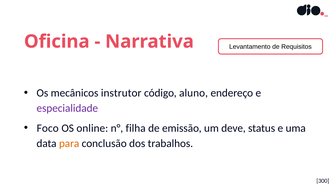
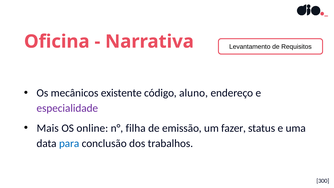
instrutor: instrutor -> existente
Foco: Foco -> Mais
deve: deve -> fazer
para colour: orange -> blue
